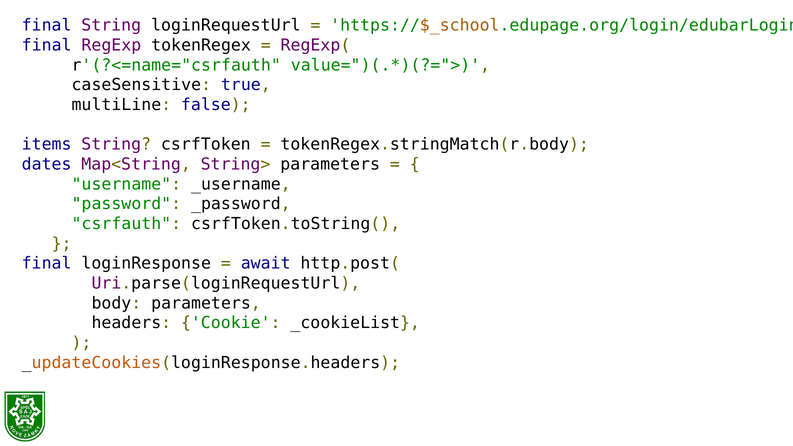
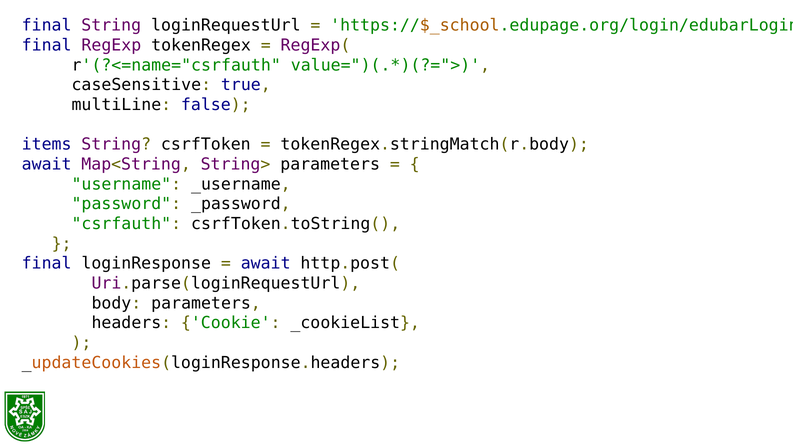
dates at (47, 164): dates -> await
